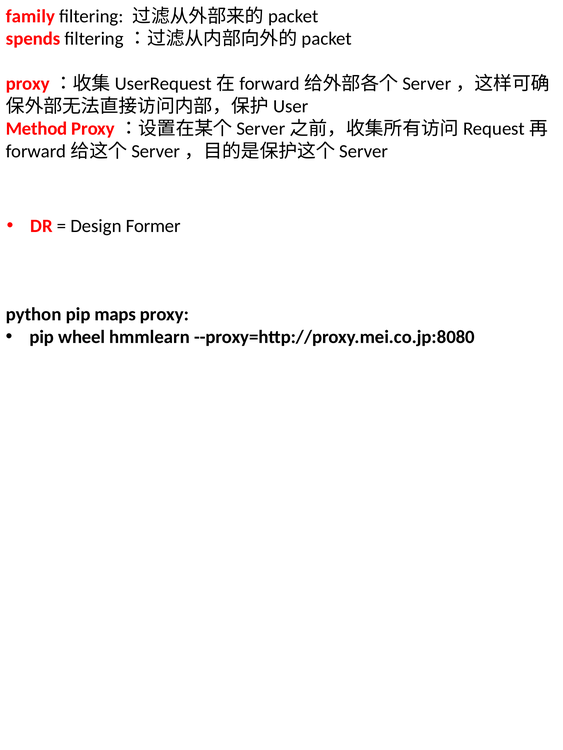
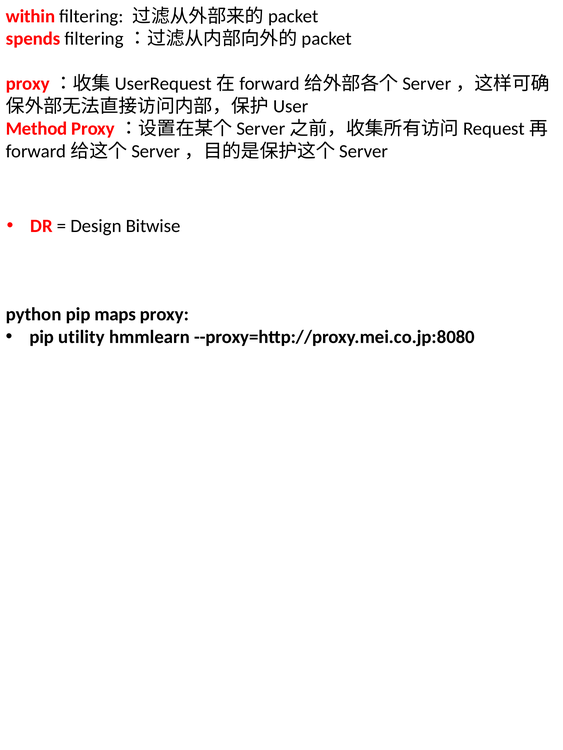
family: family -> within
Former: Former -> Bitwise
wheel: wheel -> utility
